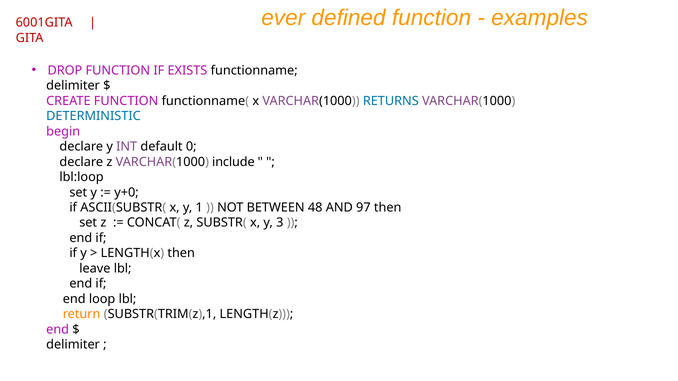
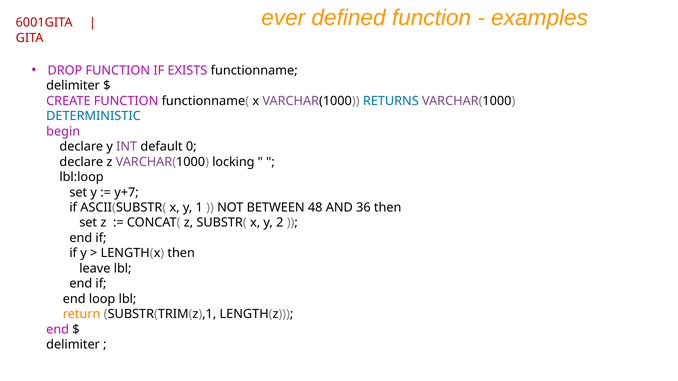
include: include -> locking
y+0: y+0 -> y+7
97: 97 -> 36
3: 3 -> 2
